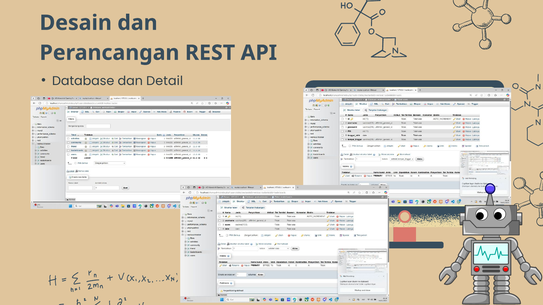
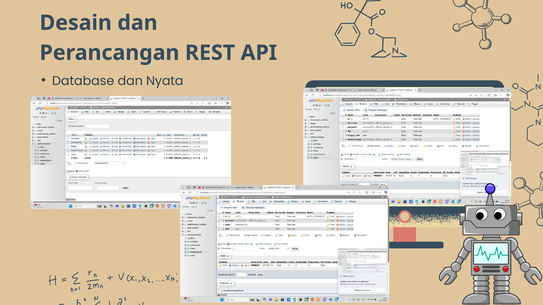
Detail: Detail -> Nyata
